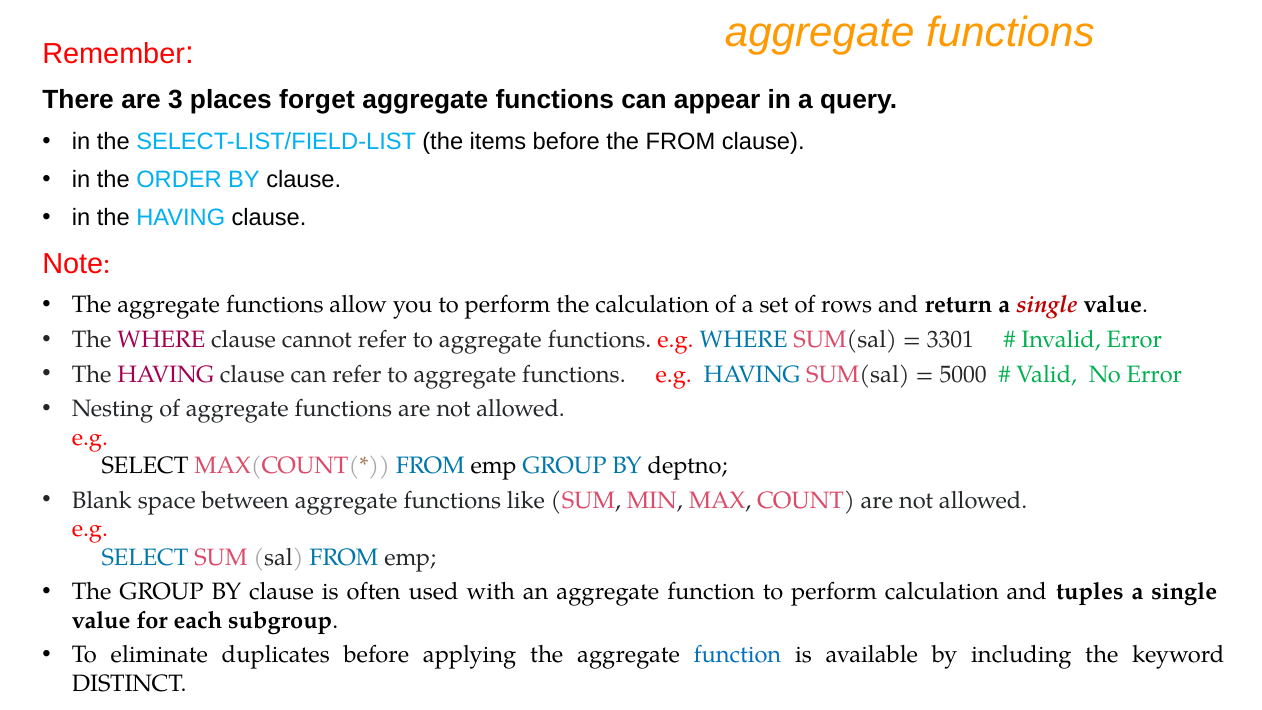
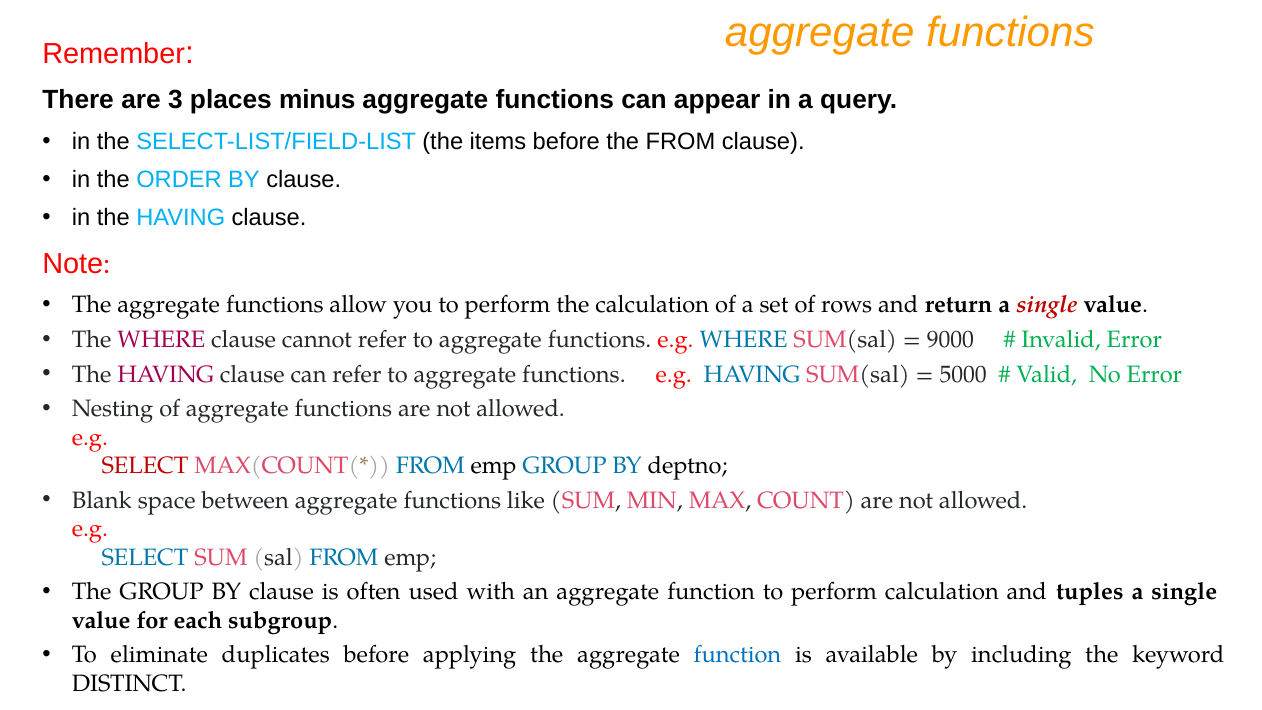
forget: forget -> minus
3301: 3301 -> 9000
SELECT at (145, 466) colour: black -> red
